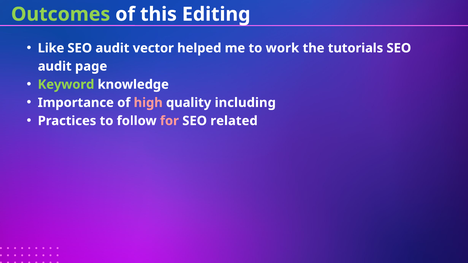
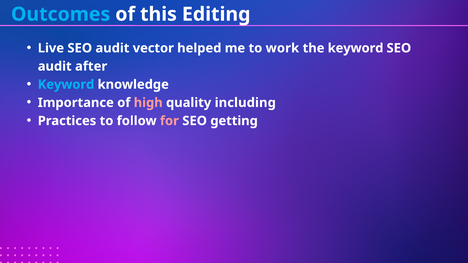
Outcomes colour: light green -> light blue
Like: Like -> Live
the tutorials: tutorials -> keyword
page: page -> after
Keyword at (66, 85) colour: light green -> light blue
related: related -> getting
